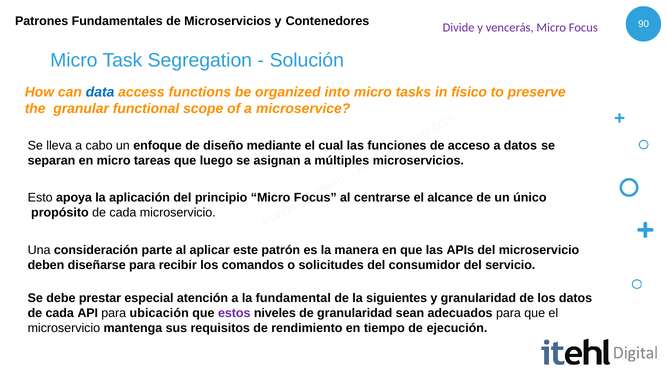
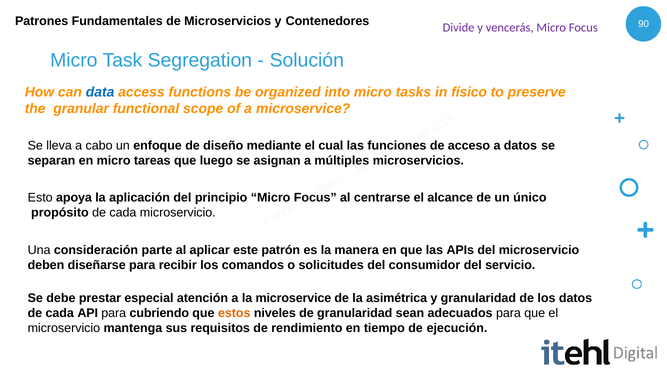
la fundamental: fundamental -> microservice
siguientes: siguientes -> asimétrica
ubicación: ubicación -> cubriendo
estos colour: purple -> orange
